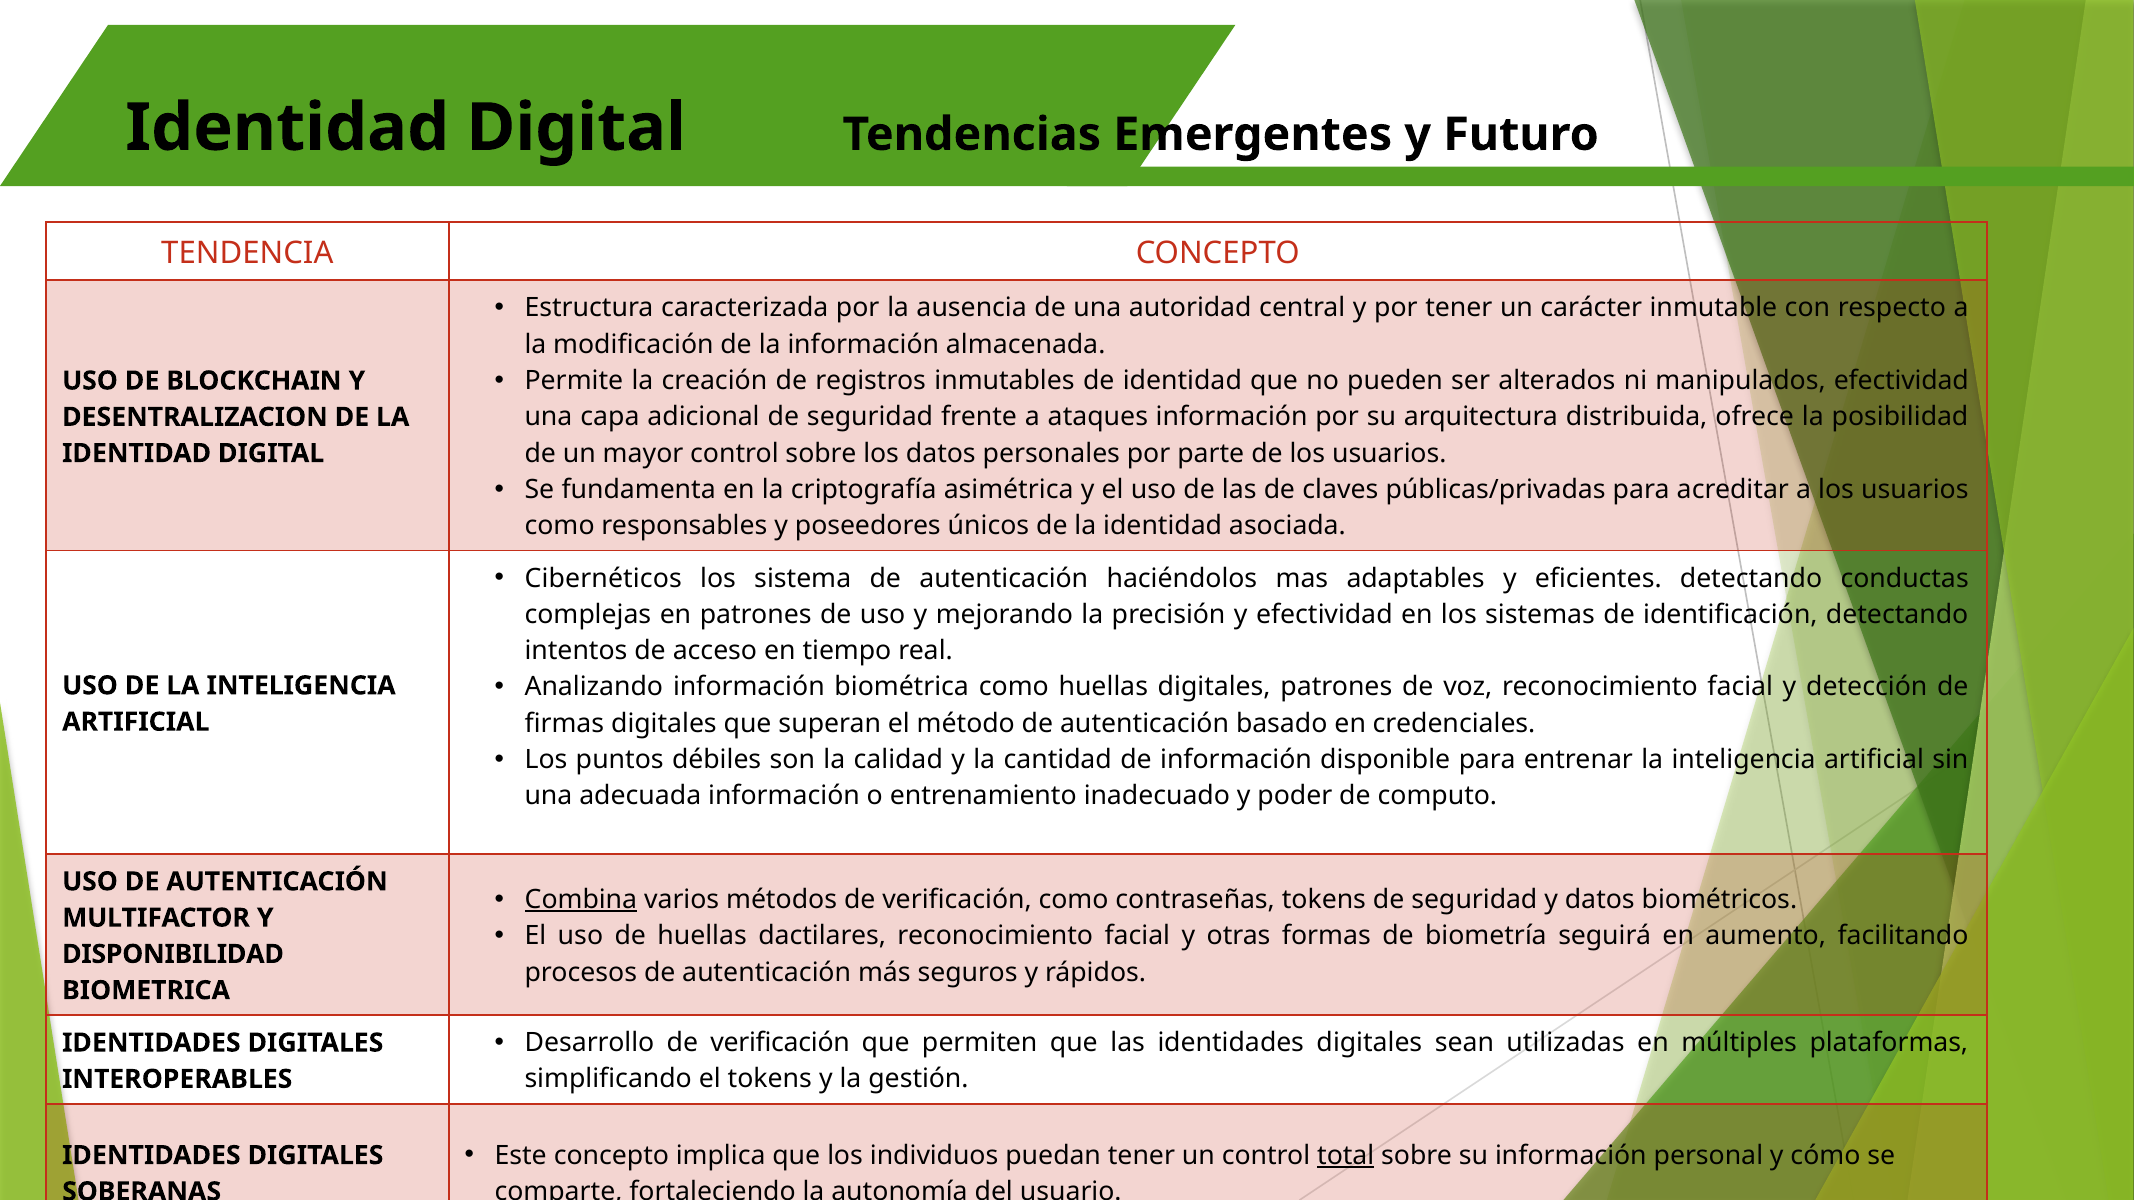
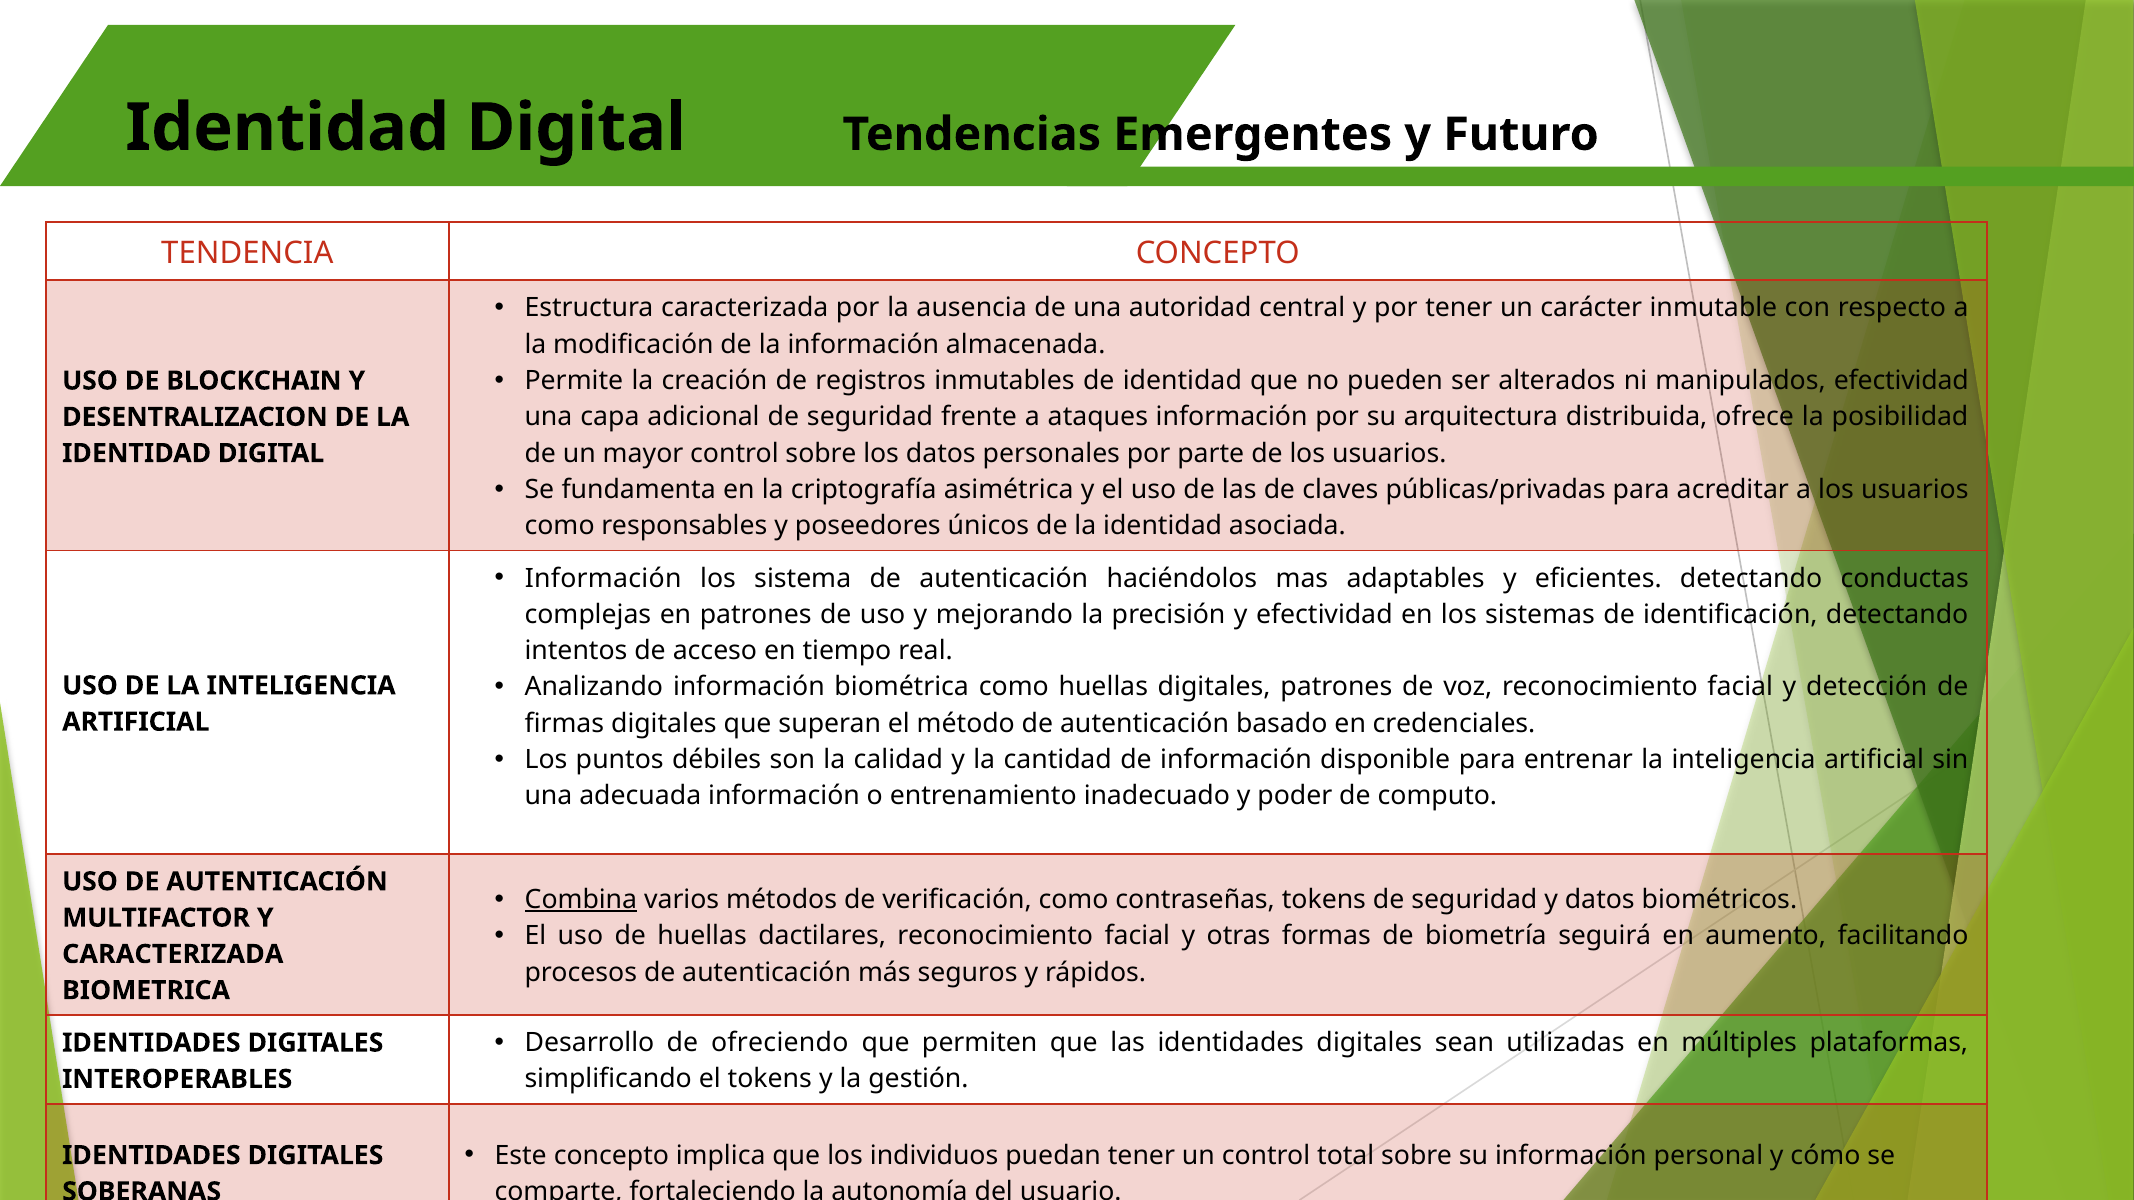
Cibernéticos at (603, 578): Cibernéticos -> Información
DISPONIBILIDAD at (173, 954): DISPONIBILIDAD -> CARACTERIZADA
Desarrollo de verificación: verificación -> ofreciendo
total underline: present -> none
